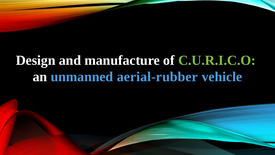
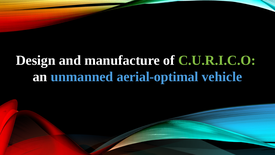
aerial-rubber: aerial-rubber -> aerial-optimal
